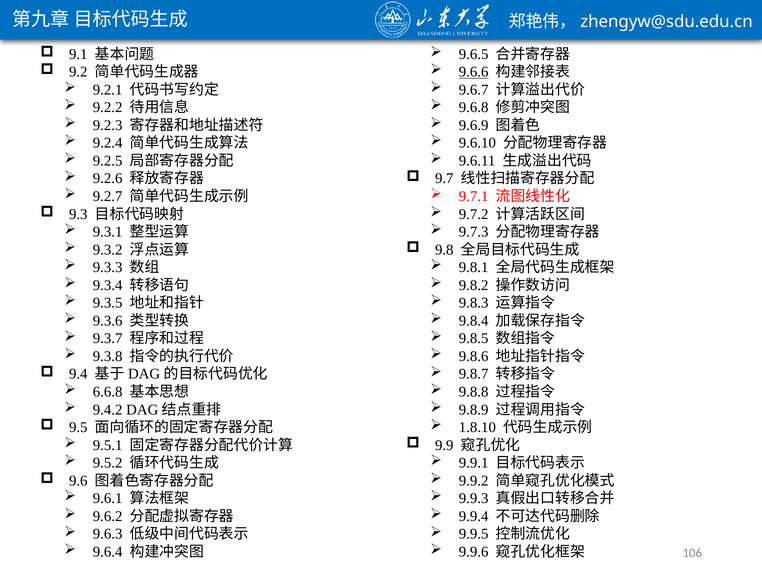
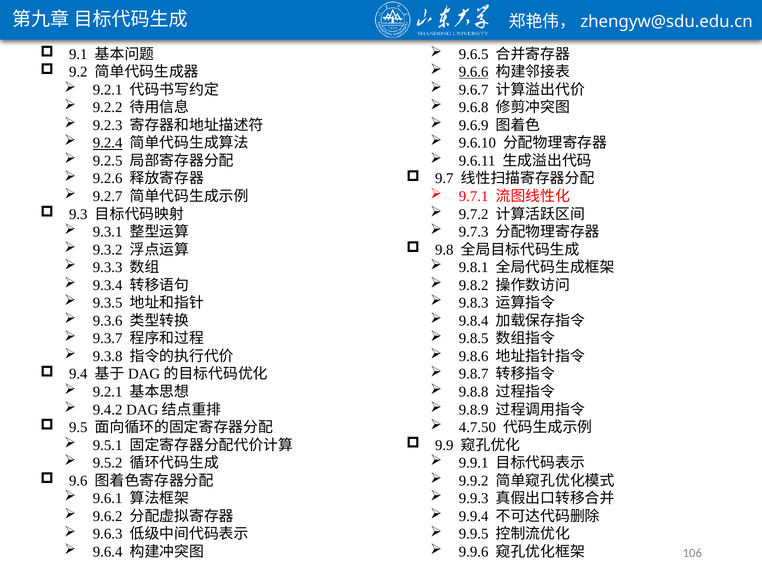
9.2.4 underline: none -> present
6.6.8 at (108, 392): 6.6.8 -> 9.2.1
1.8.10: 1.8.10 -> 4.7.50
